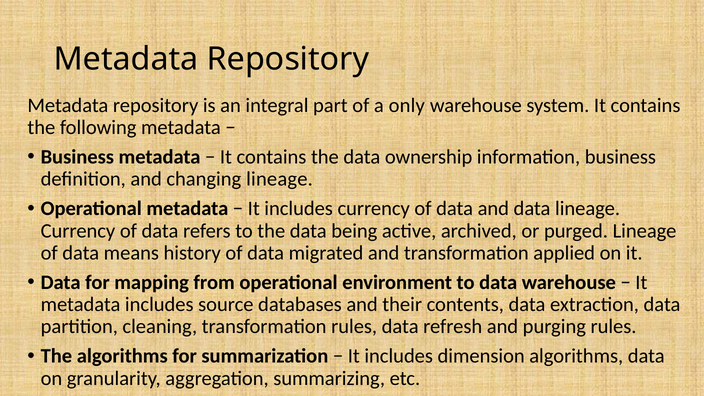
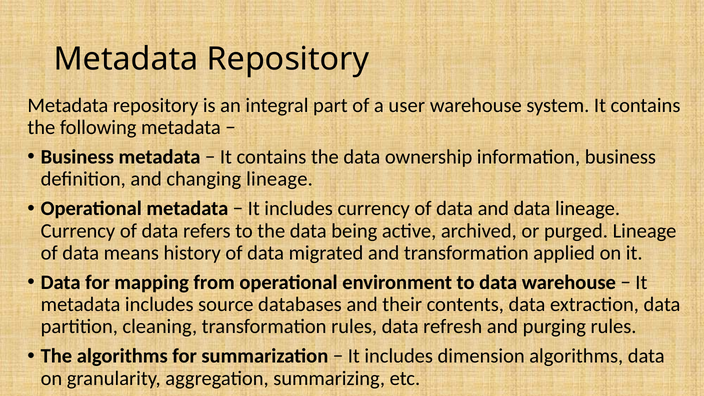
only: only -> user
